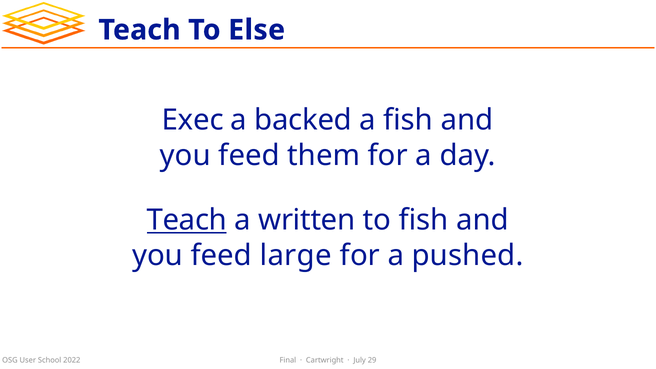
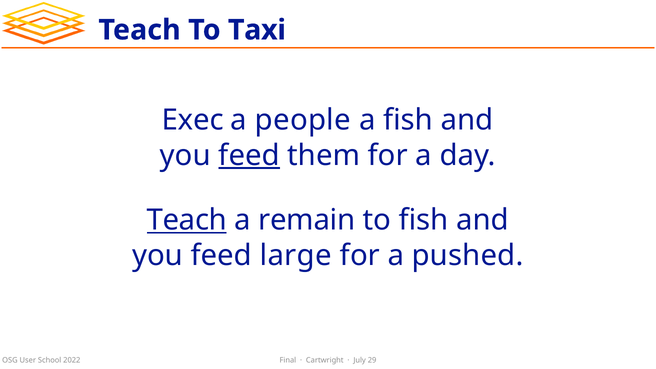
Else: Else -> Taxi
backed: backed -> people
feed at (249, 155) underline: none -> present
written: written -> remain
